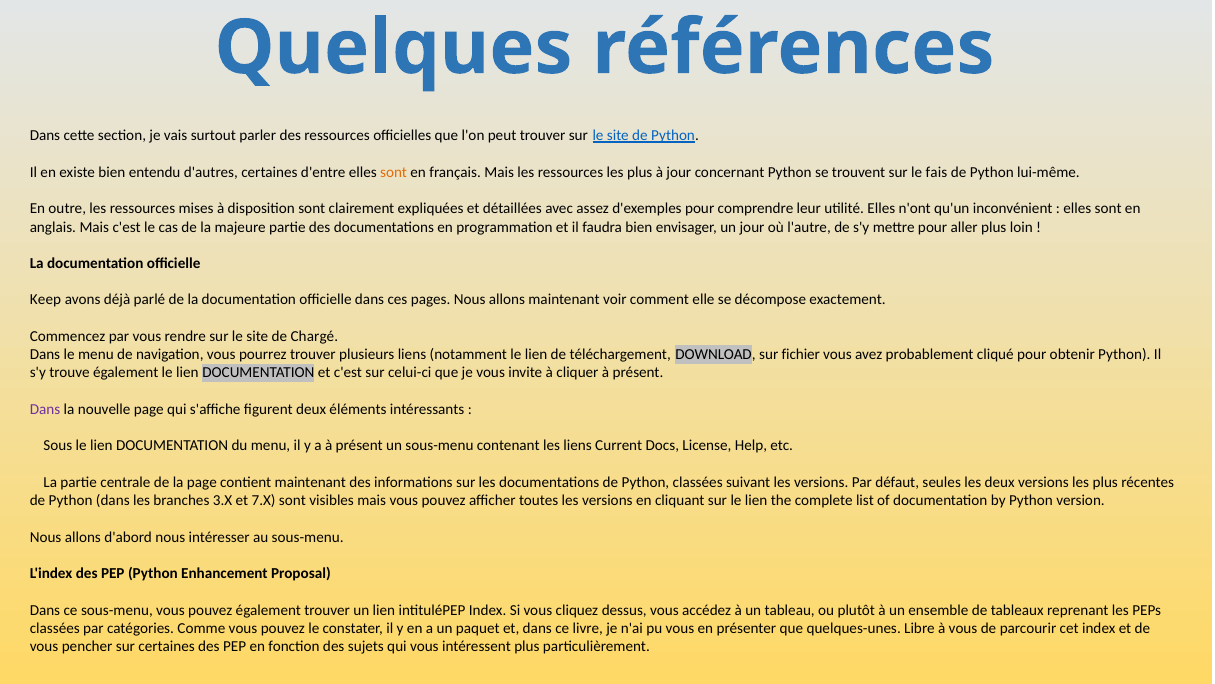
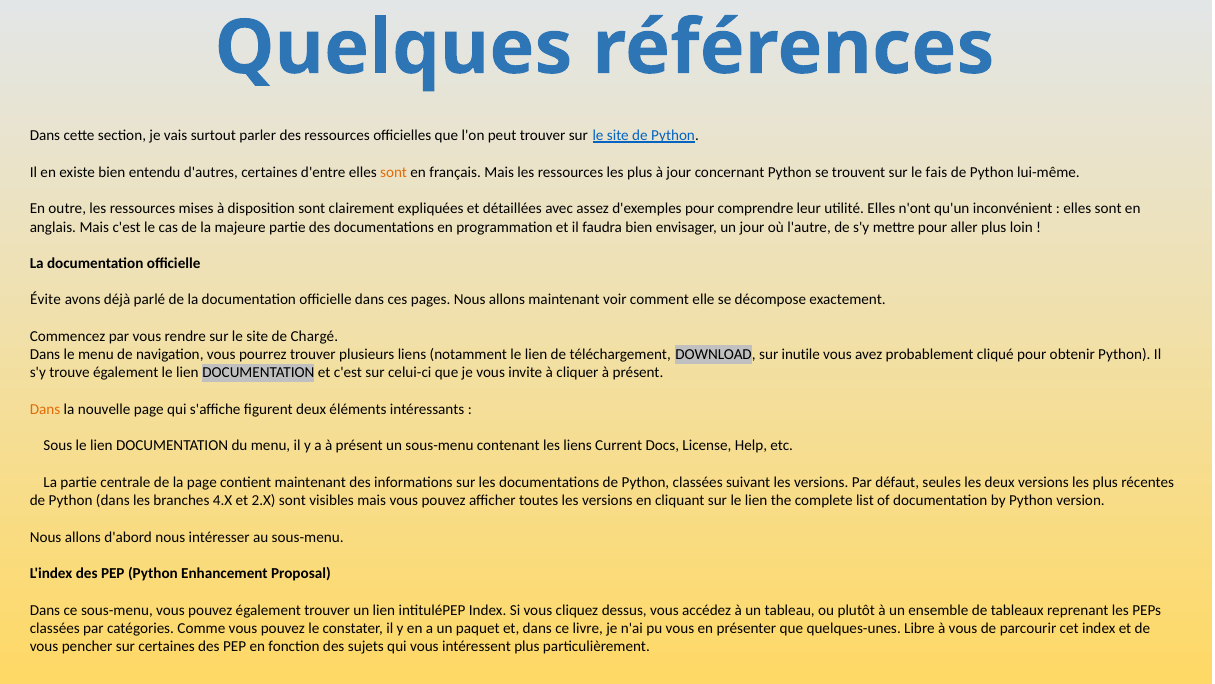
Keep: Keep -> Évite
fichier: fichier -> inutile
Dans at (45, 409) colour: purple -> orange
3.X: 3.X -> 4.X
7.X: 7.X -> 2.X
